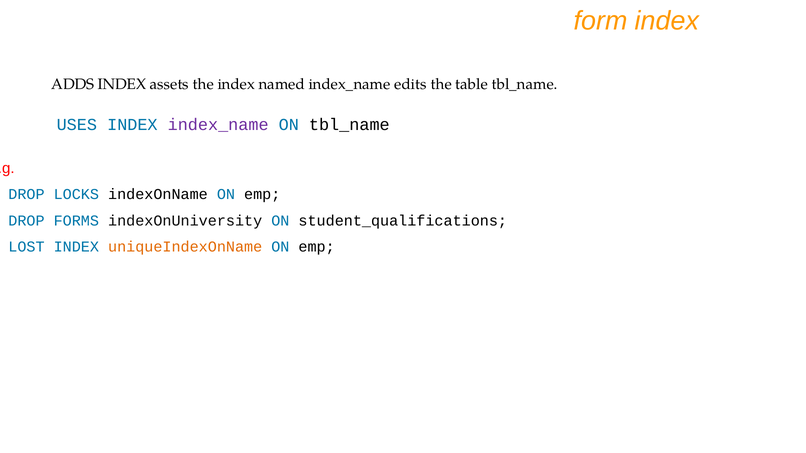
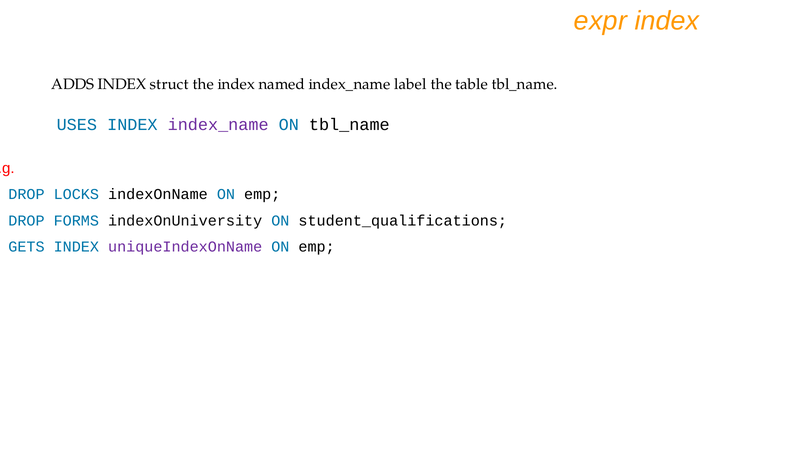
form: form -> expr
assets: assets -> struct
edits: edits -> label
LOST: LOST -> GETS
uniqueIndexOnName colour: orange -> purple
